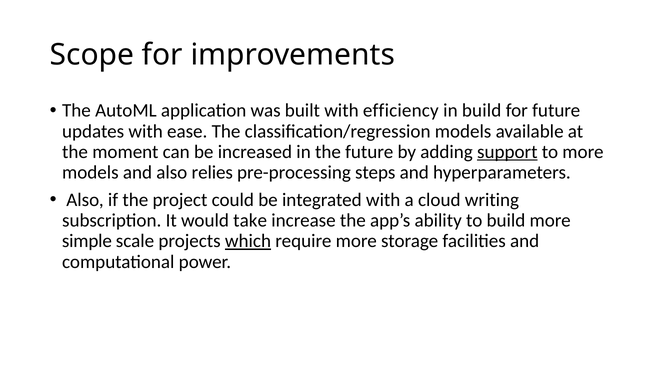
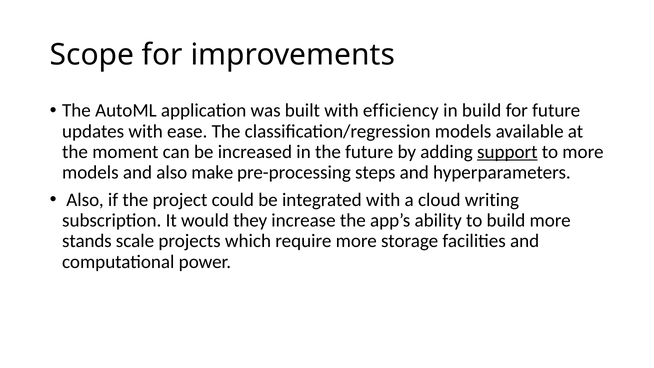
relies: relies -> make
take: take -> they
simple: simple -> stands
which underline: present -> none
